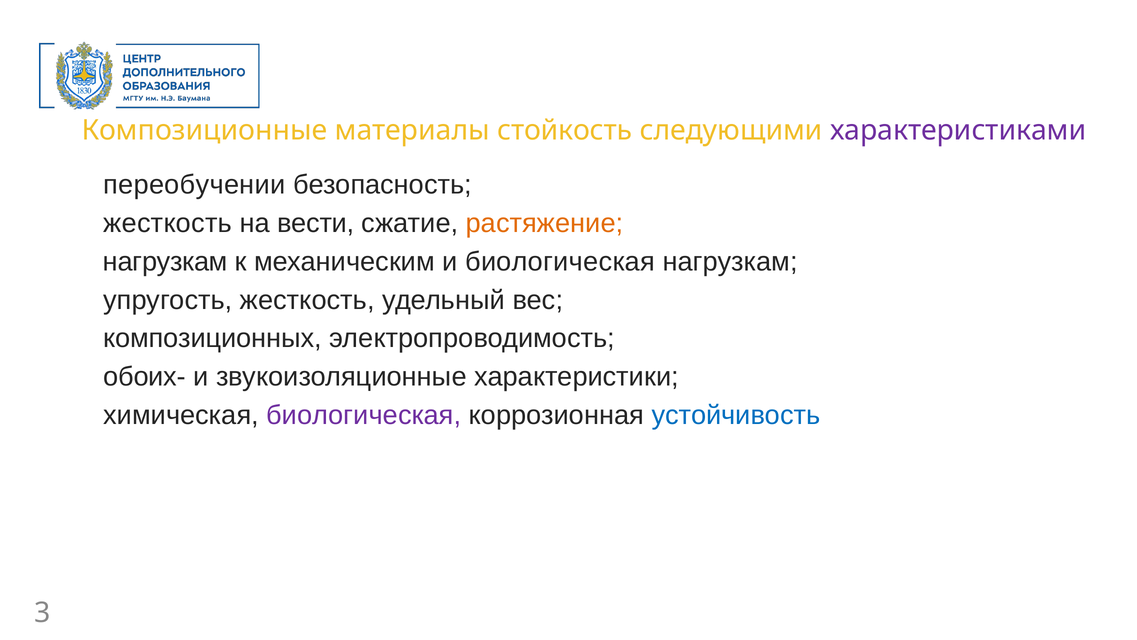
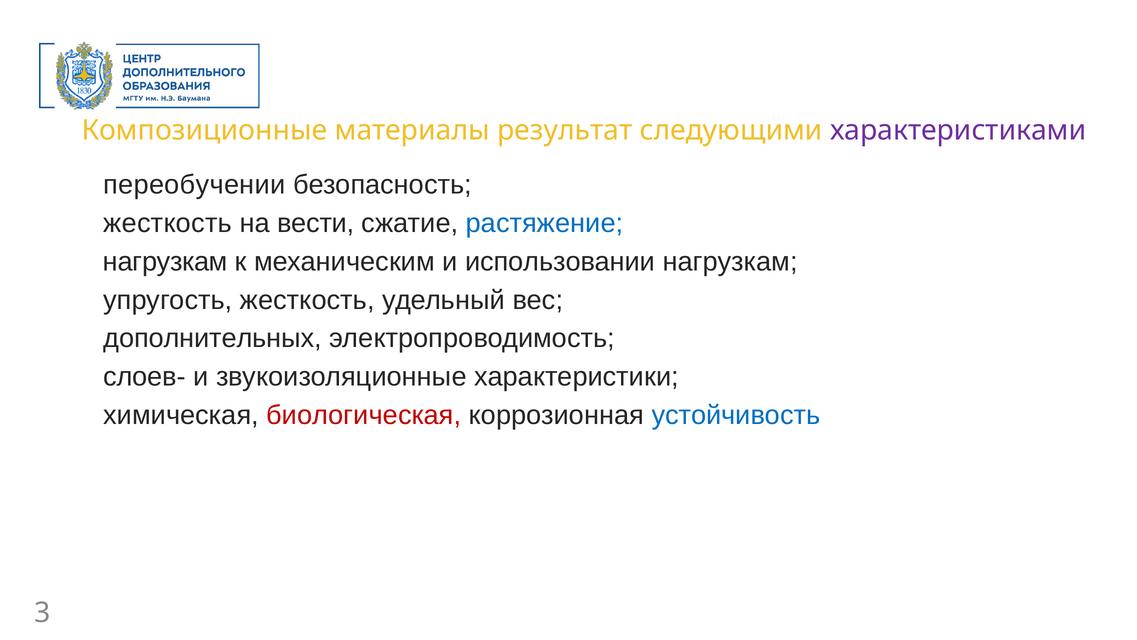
стойкость: стойкость -> результат
растяжение colour: orange -> blue
и биологическая: биологическая -> использовании
композиционных: композиционных -> дополнительных
обоих-: обоих- -> слоев-
биологическая at (364, 415) colour: purple -> red
